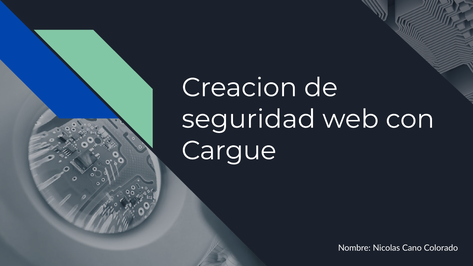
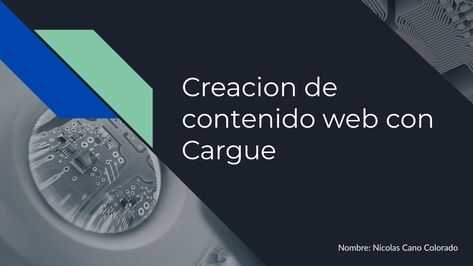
seguridad: seguridad -> contenido
